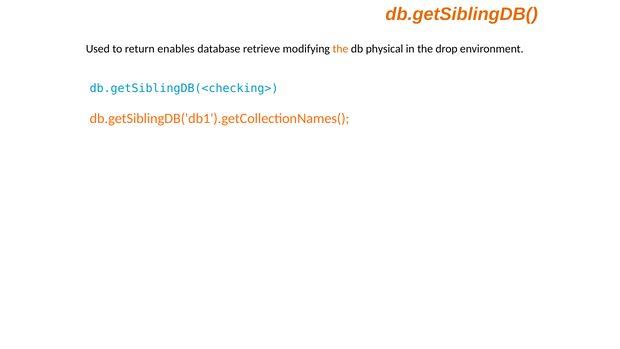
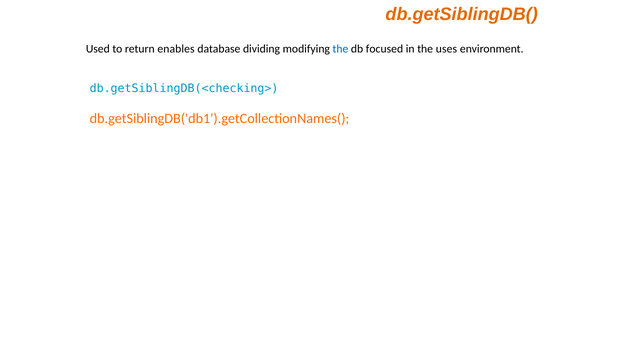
retrieve: retrieve -> dividing
the at (340, 49) colour: orange -> blue
physical: physical -> focused
drop: drop -> uses
